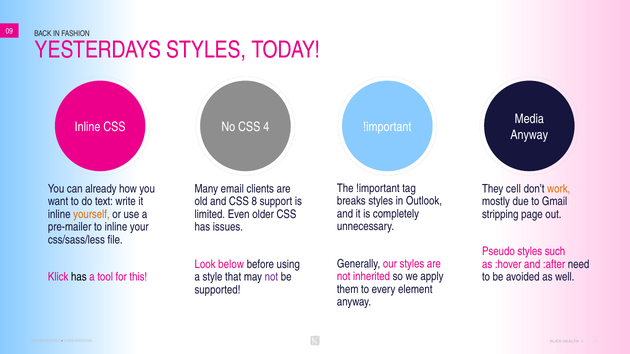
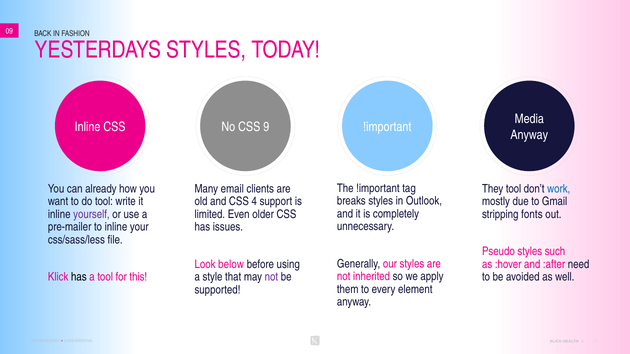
4: 4 -> 9
They cell: cell -> tool
work colour: orange -> blue
do text: text -> tool
8: 8 -> 4
yourself colour: orange -> purple
page: page -> fonts
